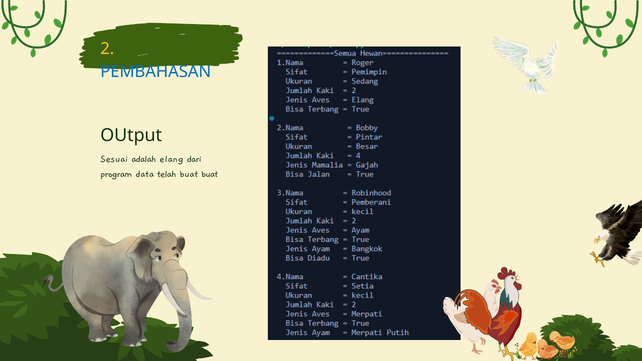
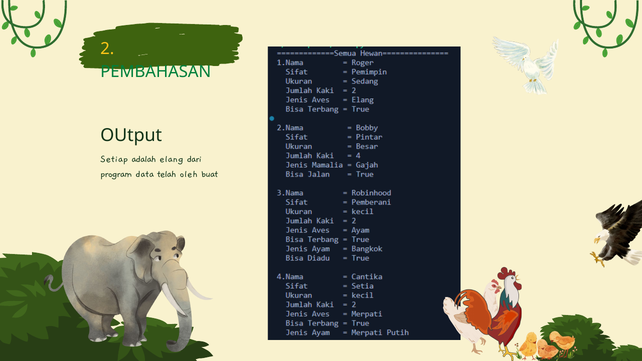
PEMBAHASAN colour: blue -> green
Sesuai: Sesuai -> Setiap
telah buat: buat -> oleh
